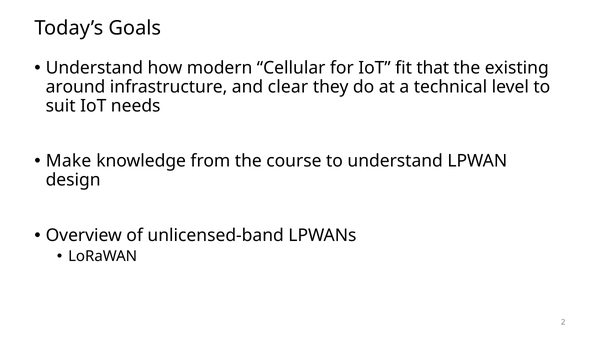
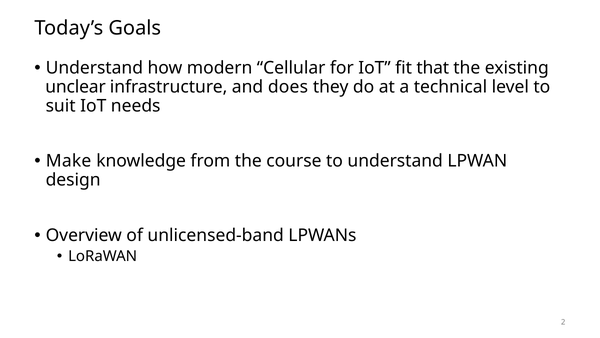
around: around -> unclear
clear: clear -> does
